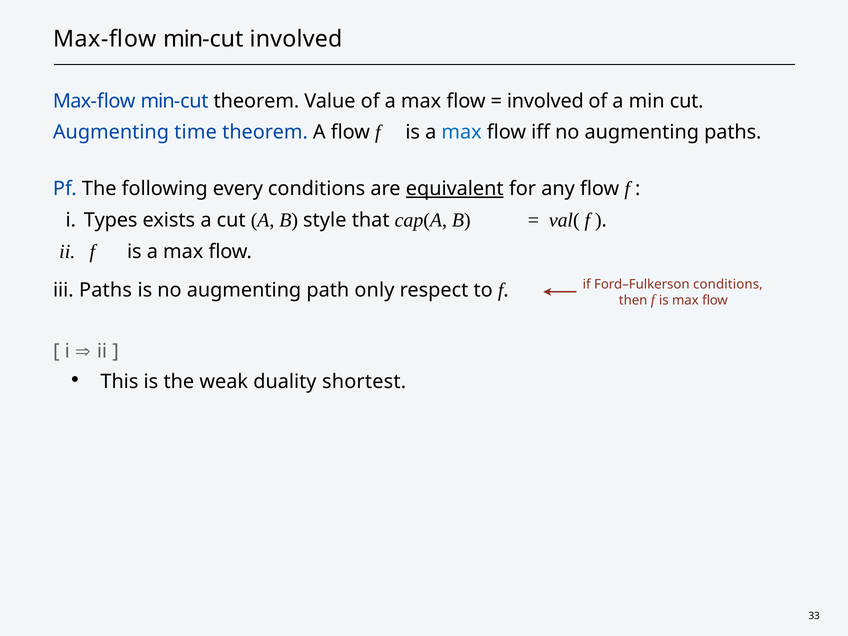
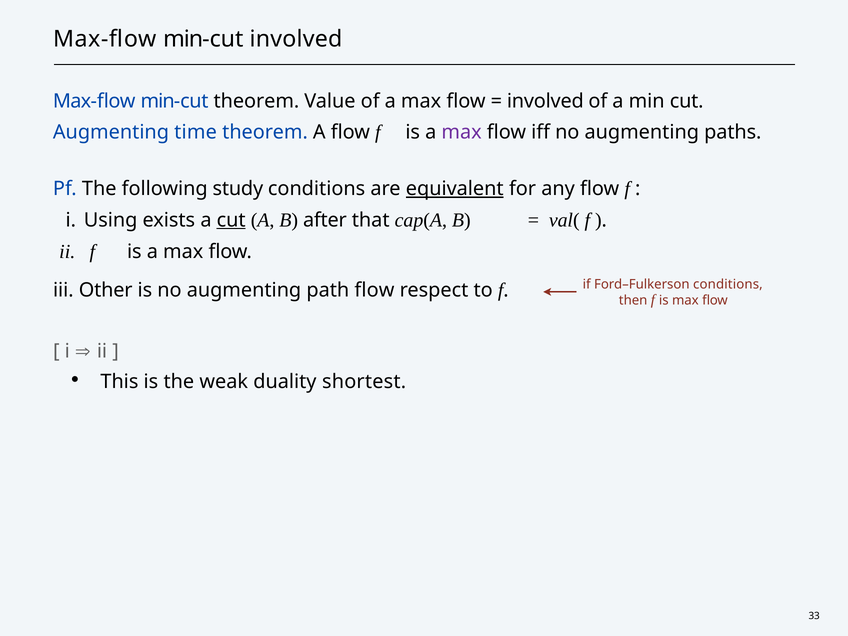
max at (462, 132) colour: blue -> purple
every: every -> study
Types: Types -> Using
cut at (231, 220) underline: none -> present
style: style -> after
iii Paths: Paths -> Other
path only: only -> flow
